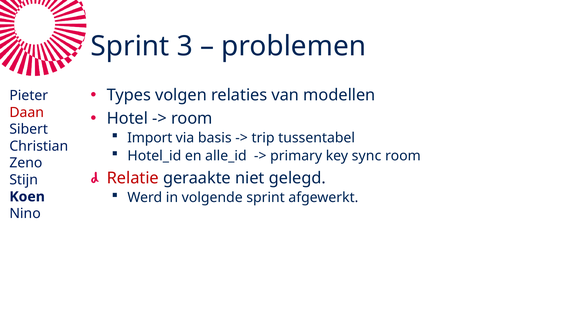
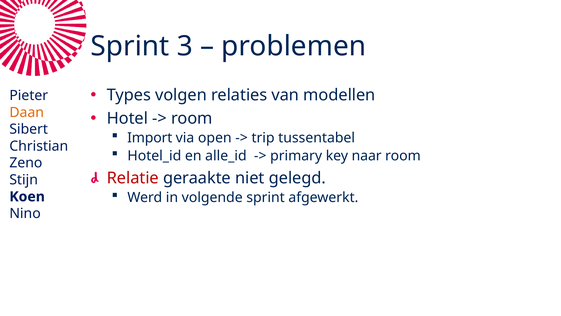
Daan colour: red -> orange
basis: basis -> open
sync: sync -> naar
